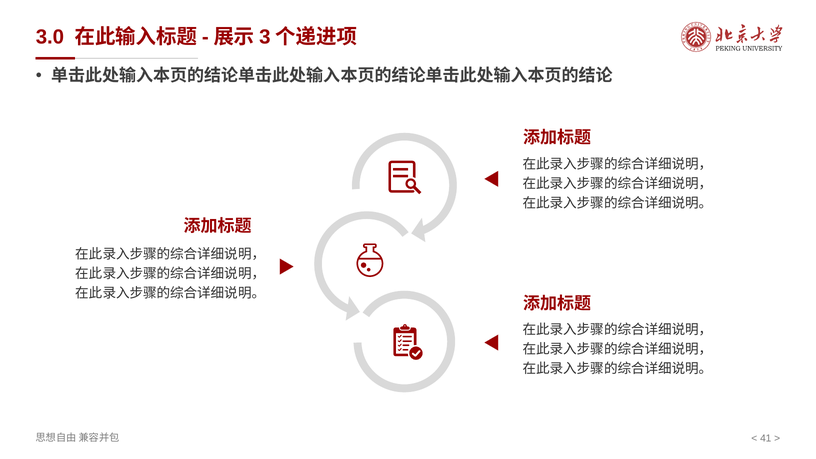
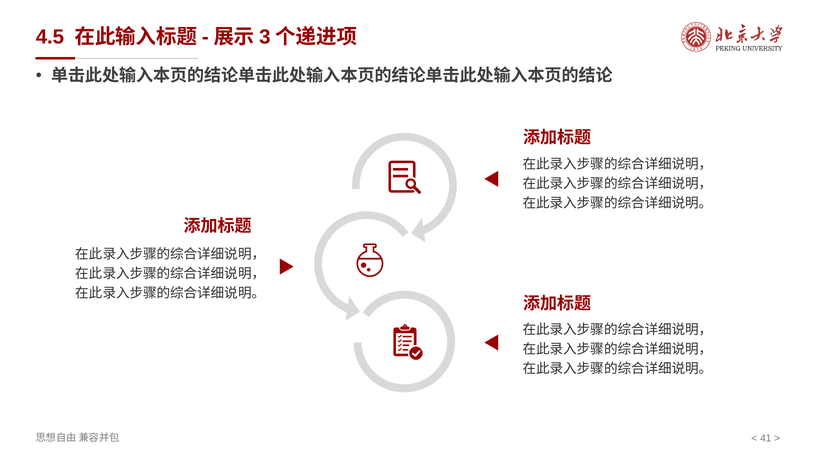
3.0: 3.0 -> 4.5
